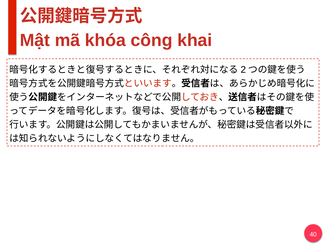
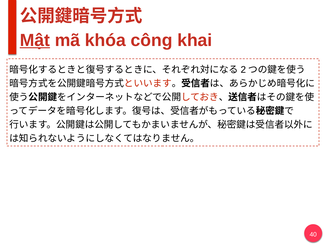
Mật underline: none -> present
